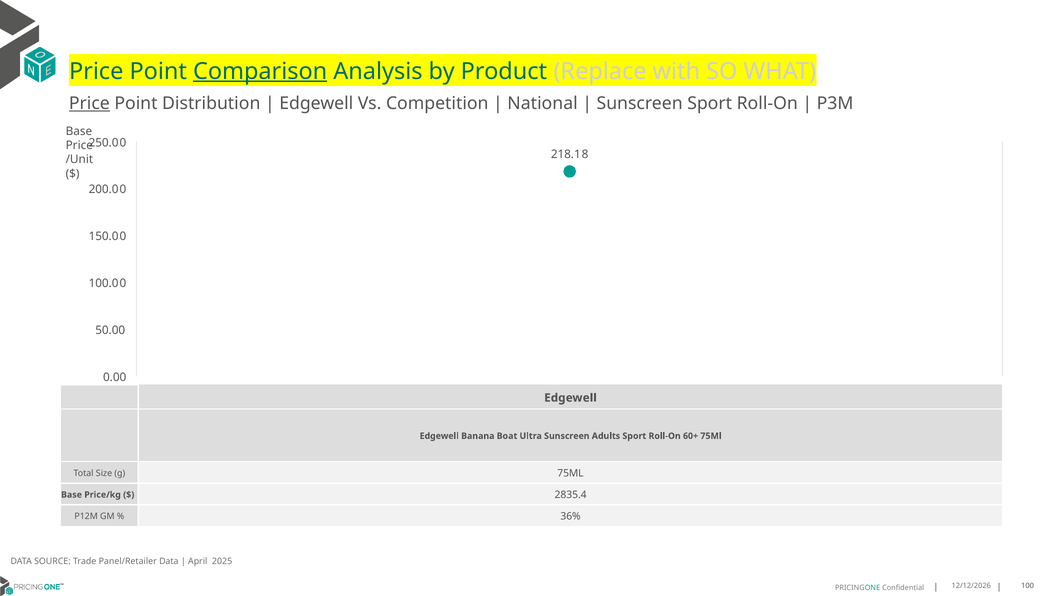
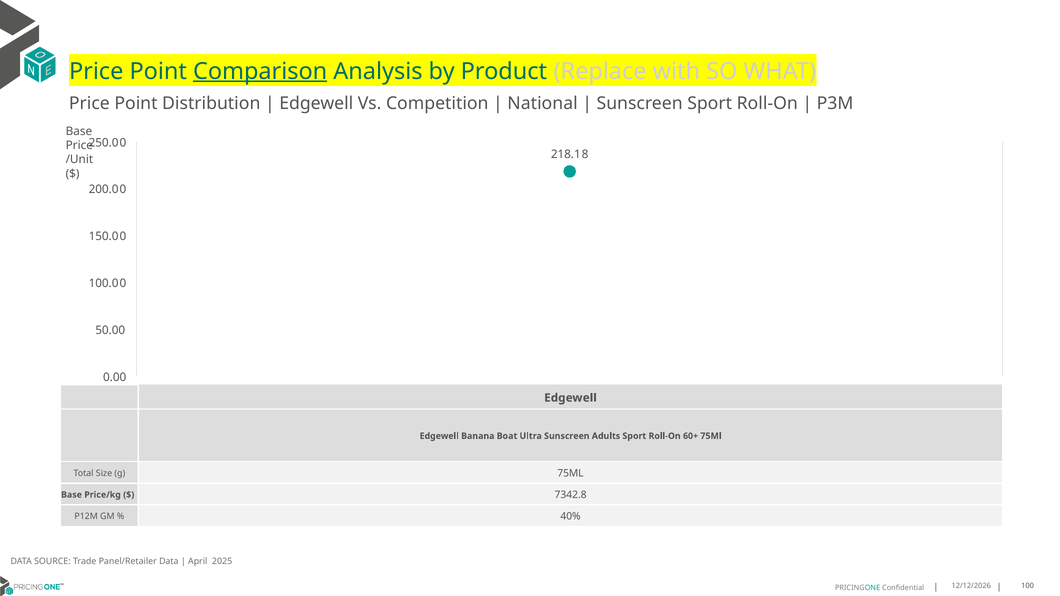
Price at (89, 103) underline: present -> none
2835.4: 2835.4 -> 7342.8
36%: 36% -> 40%
